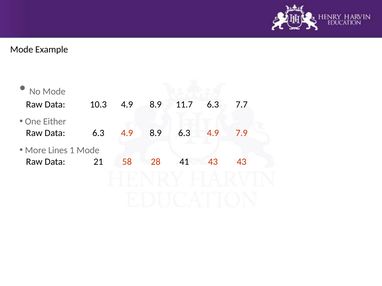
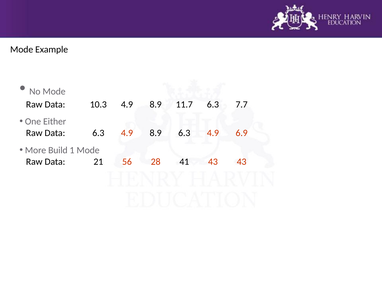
7.9: 7.9 -> 6.9
Lines: Lines -> Build
58: 58 -> 56
